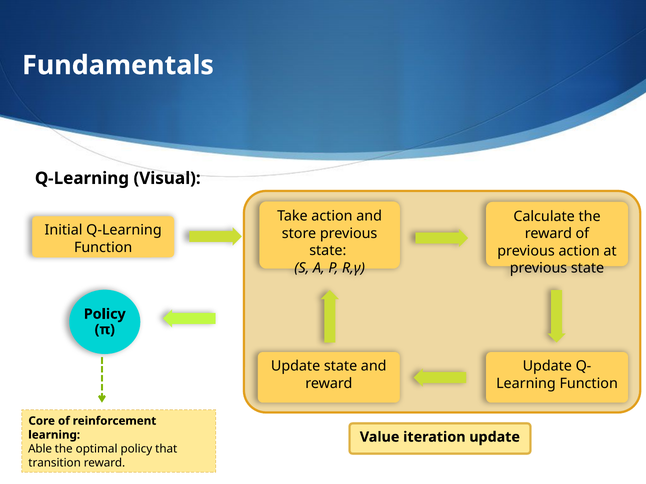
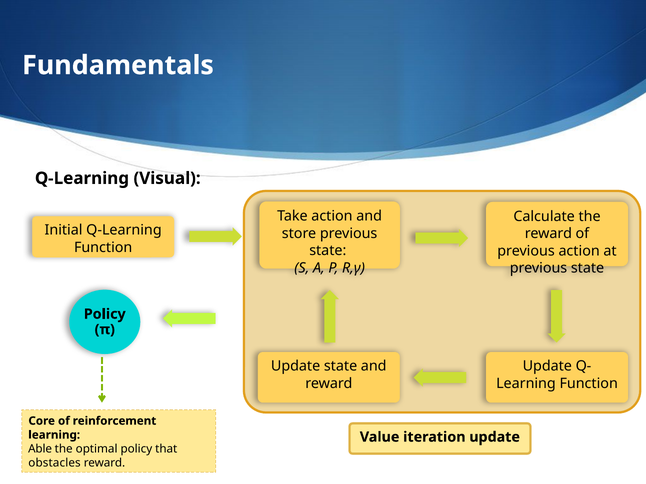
transition: transition -> obstacles
